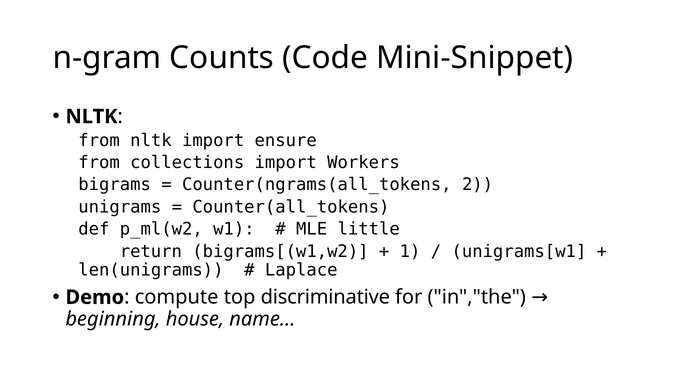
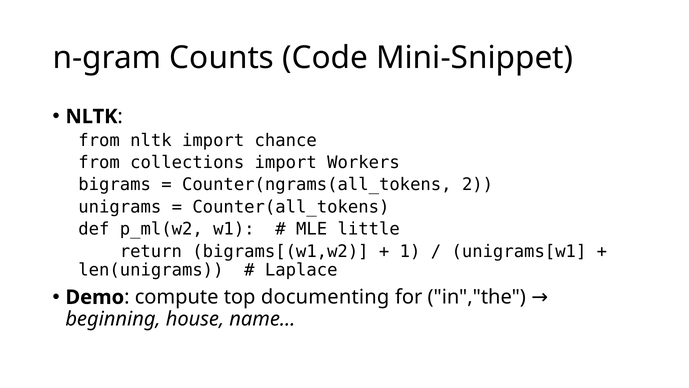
ensure: ensure -> chance
discriminative: discriminative -> documenting
